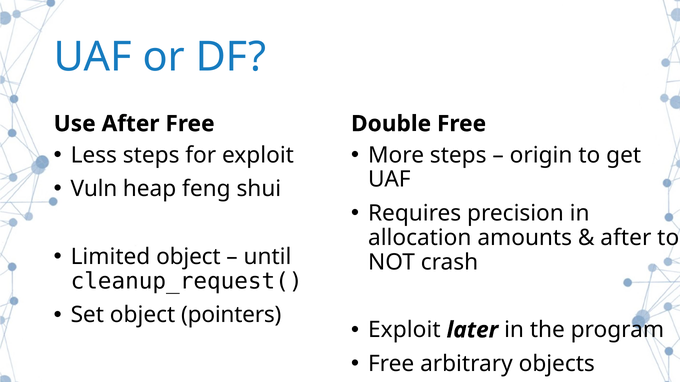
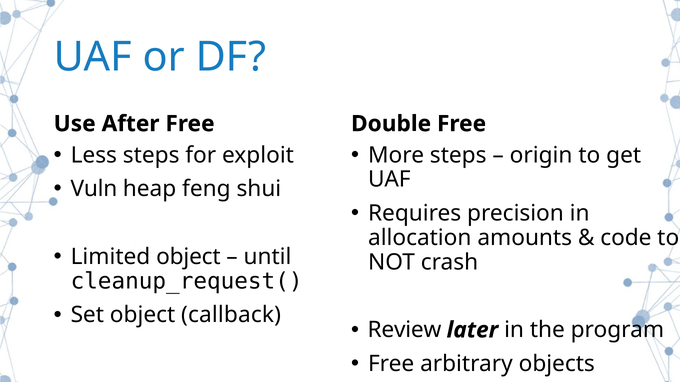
after at (626, 238): after -> code
pointers: pointers -> callback
Exploit at (404, 330): Exploit -> Review
